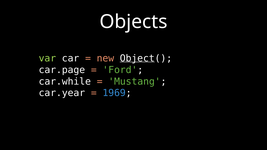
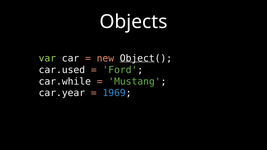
car.page: car.page -> car.used
